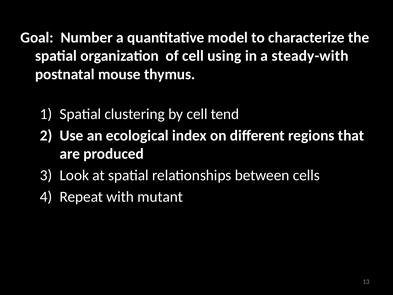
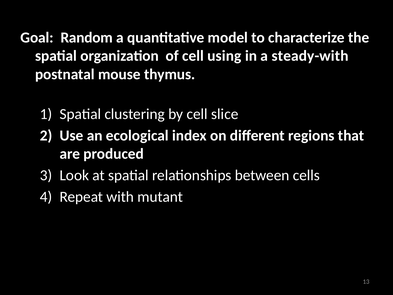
Number: Number -> Random
tend: tend -> slice
